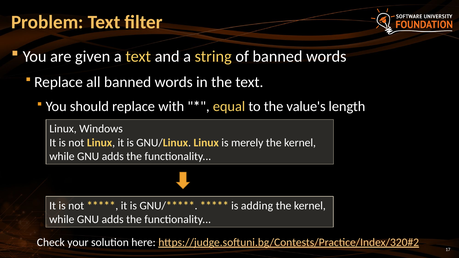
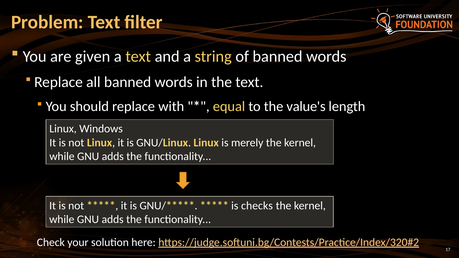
adding: adding -> checks
